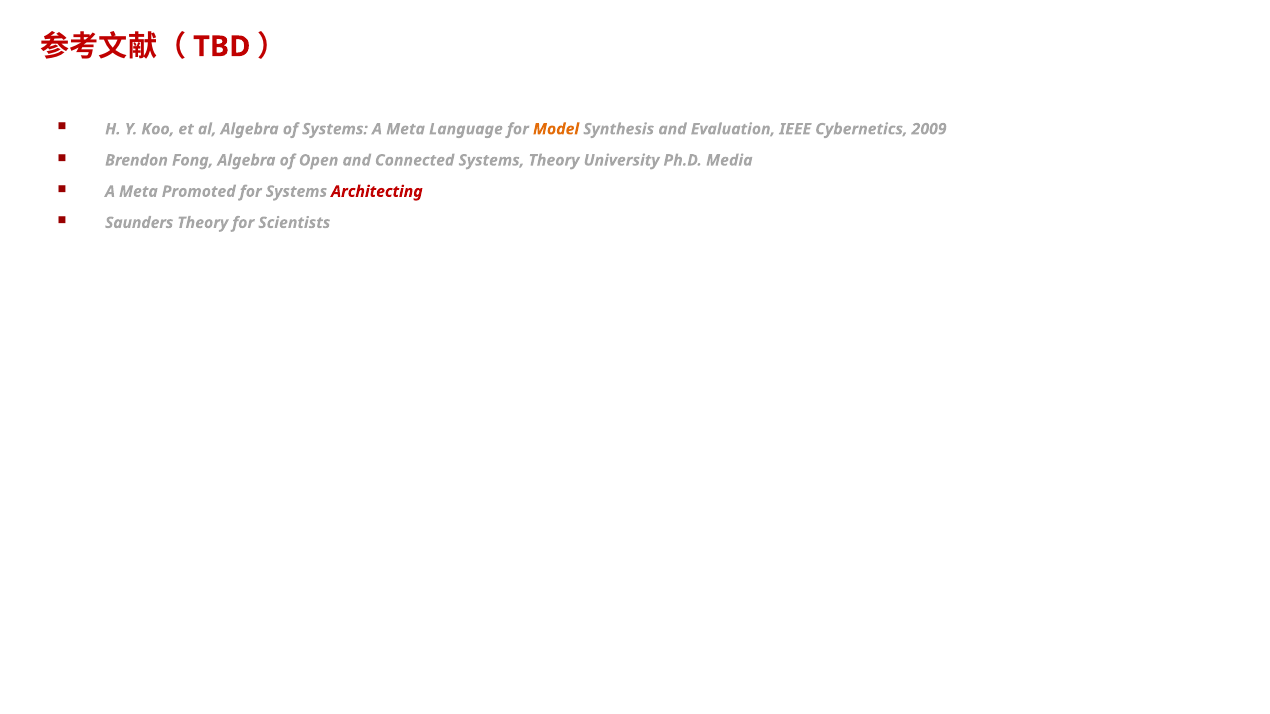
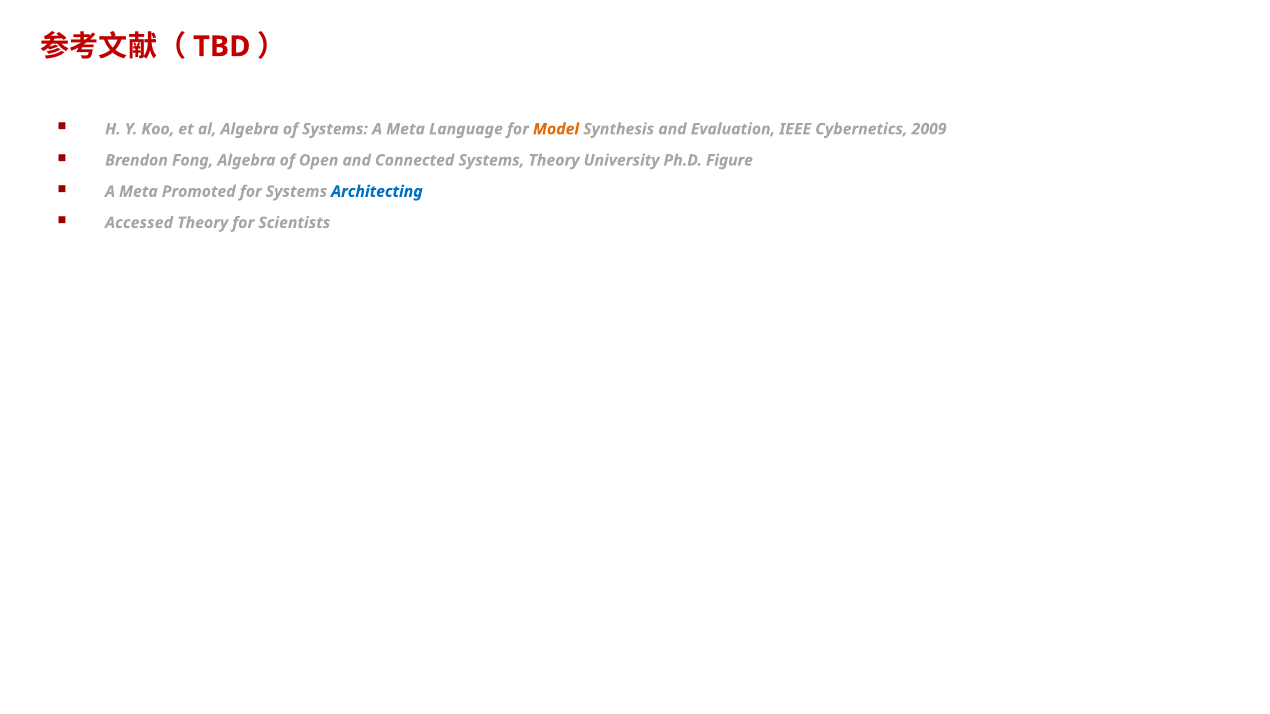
Media: Media -> Figure
Architecting colour: red -> blue
Saunders: Saunders -> Accessed
